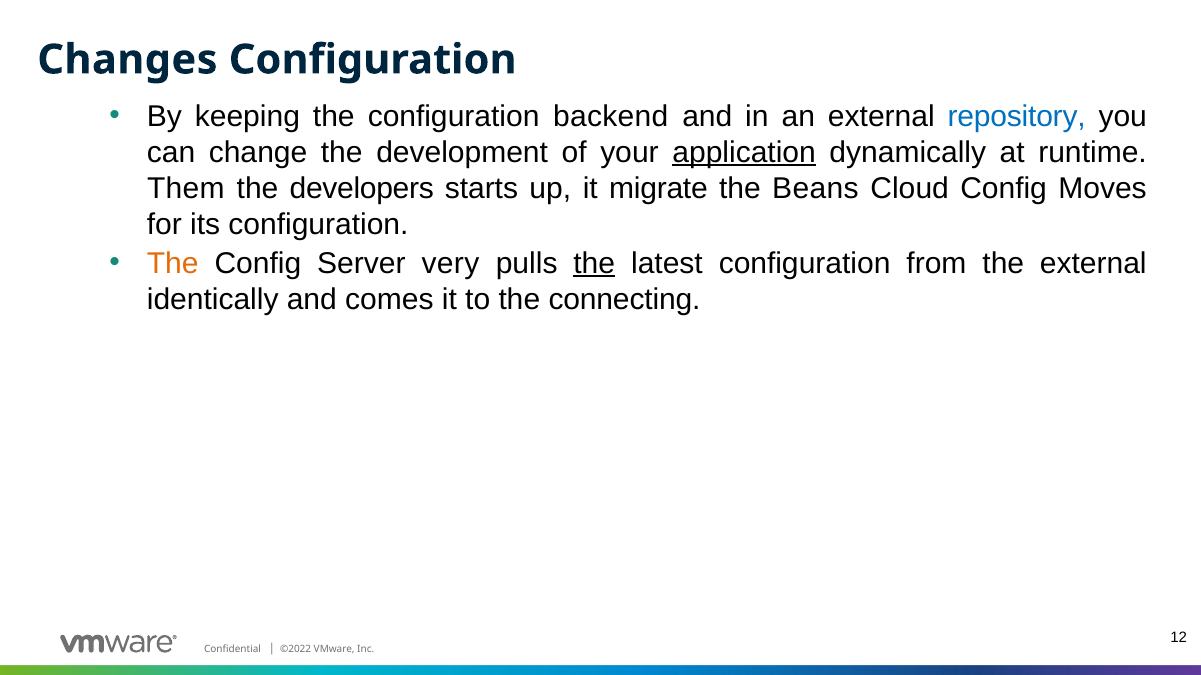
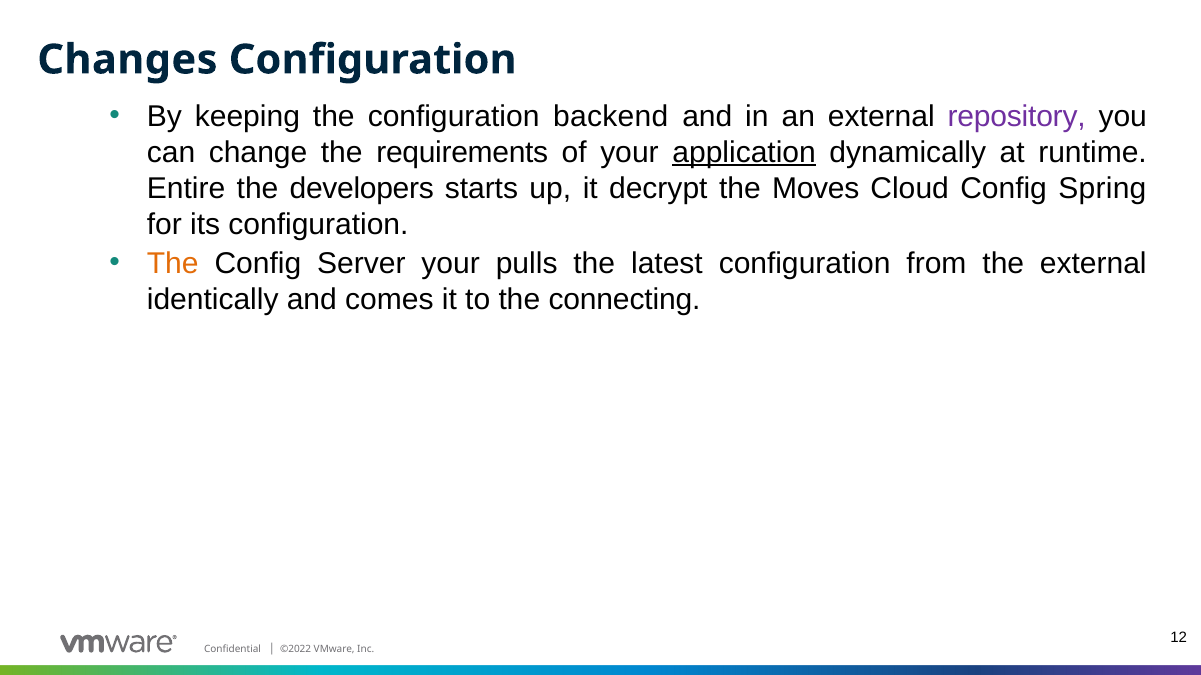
repository colour: blue -> purple
development: development -> requirements
Them: Them -> Entire
migrate: migrate -> decrypt
Beans: Beans -> Moves
Moves: Moves -> Spring
Server very: very -> your
the at (594, 264) underline: present -> none
